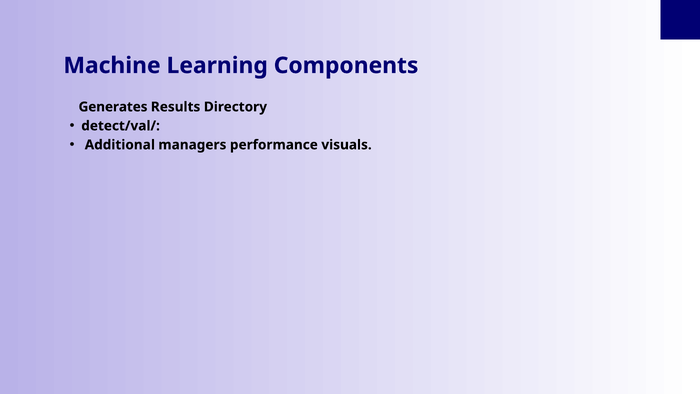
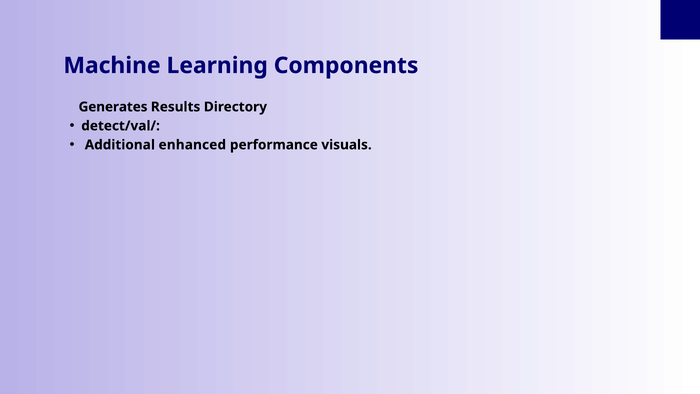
managers: managers -> enhanced
